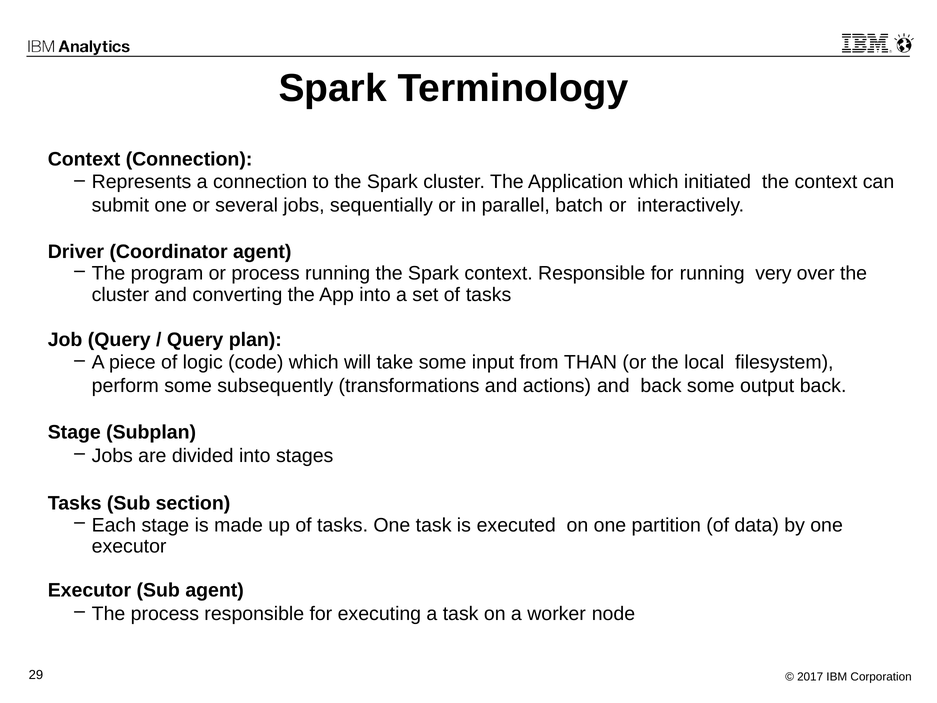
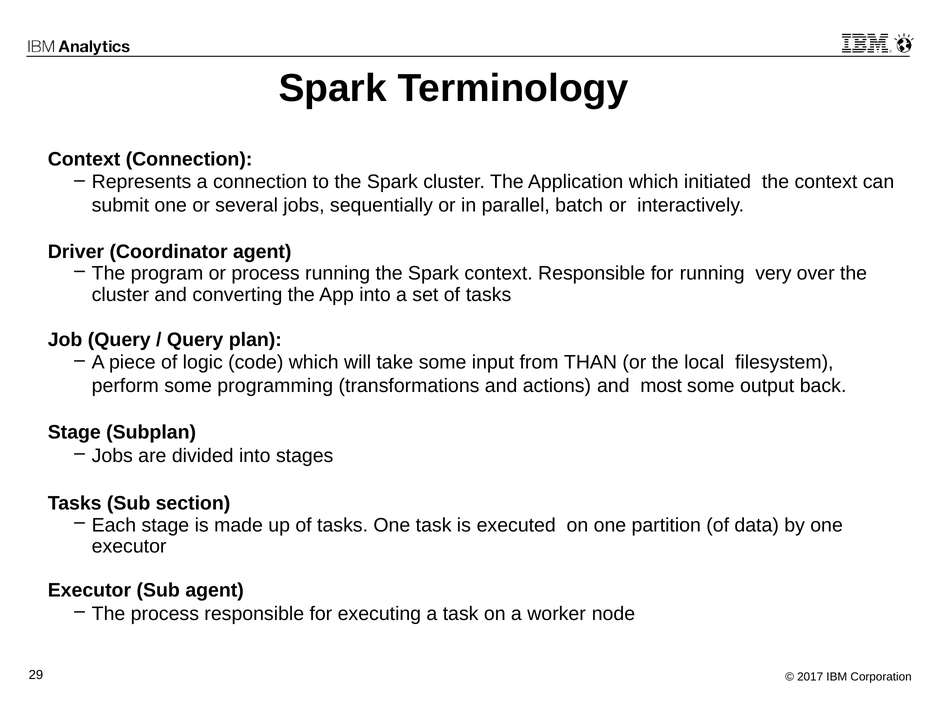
subsequently: subsequently -> programming
and back: back -> most
